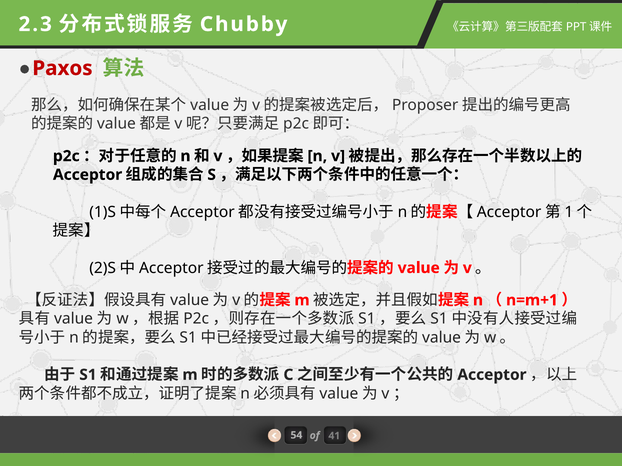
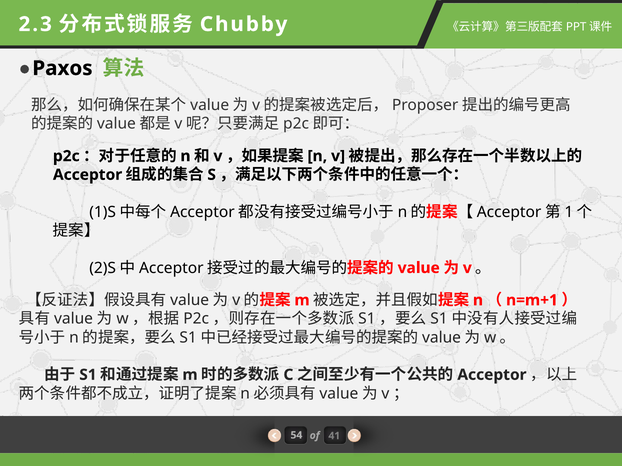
Paxos colour: red -> black
